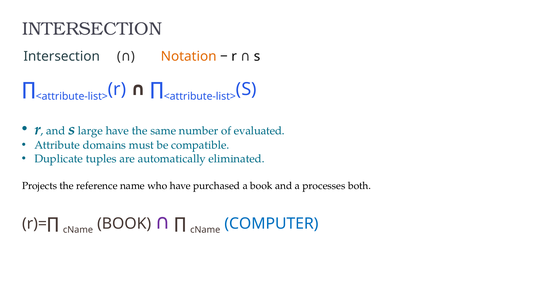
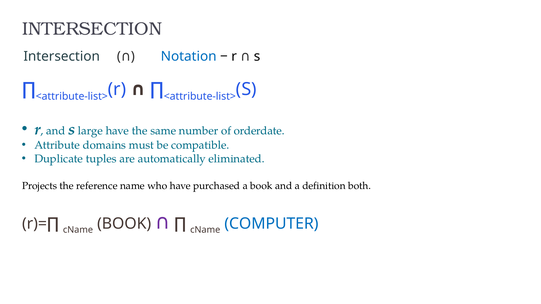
Notation colour: orange -> blue
evaluated: evaluated -> orderdate
processes: processes -> definition
